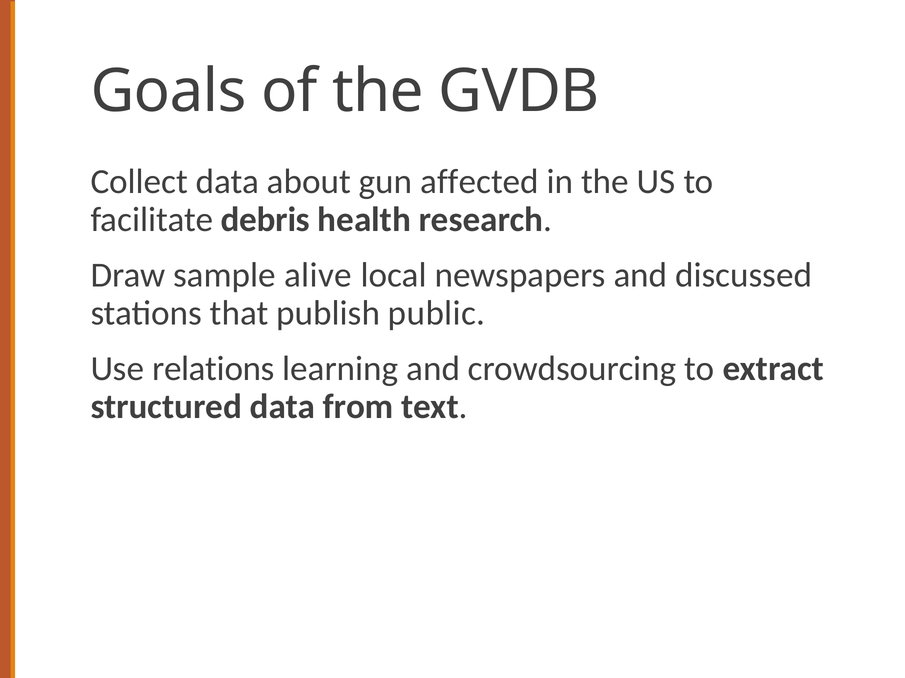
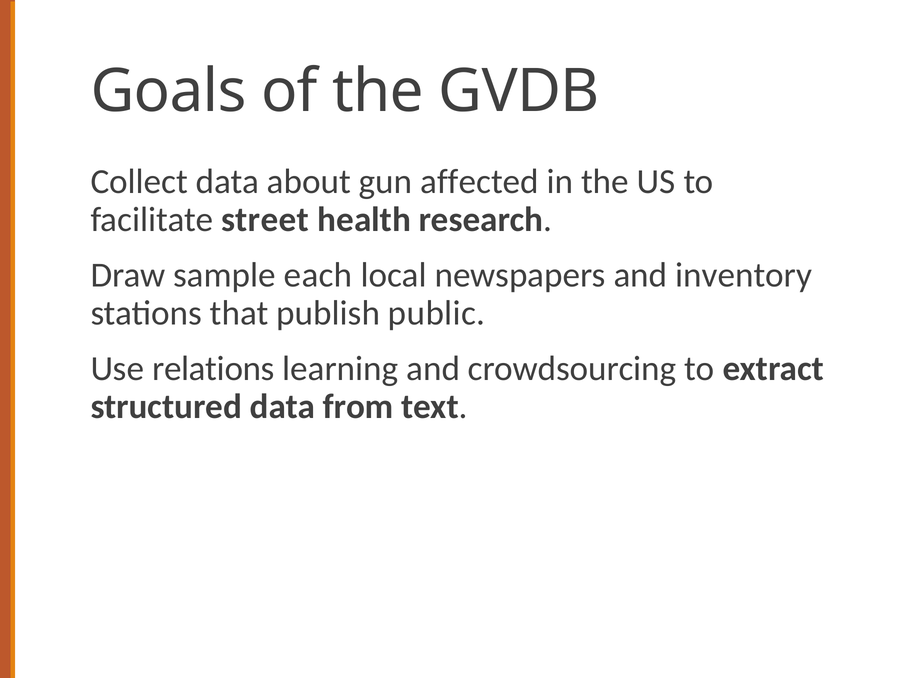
debris: debris -> street
alive: alive -> each
discussed: discussed -> inventory
